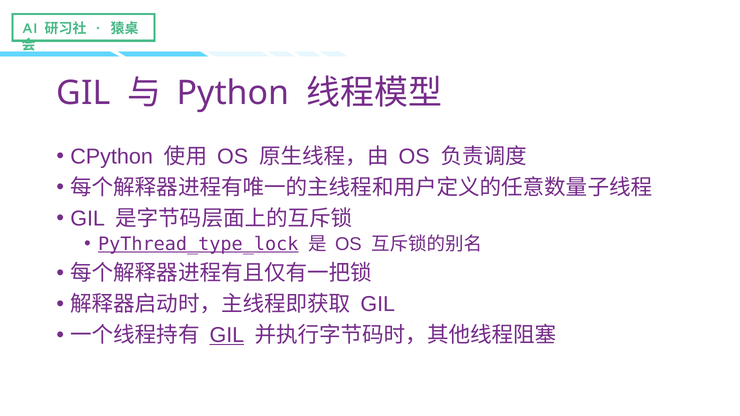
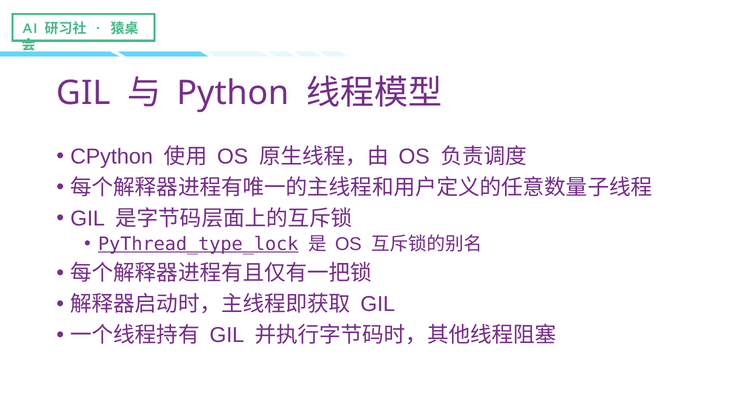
GIL at (227, 335) underline: present -> none
